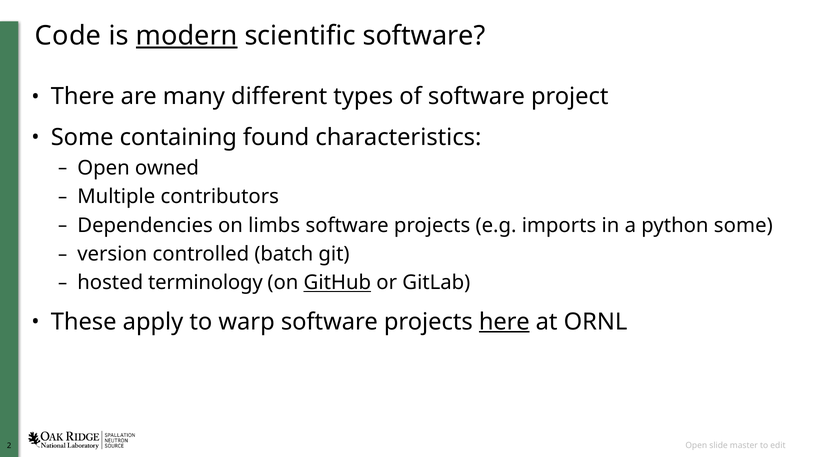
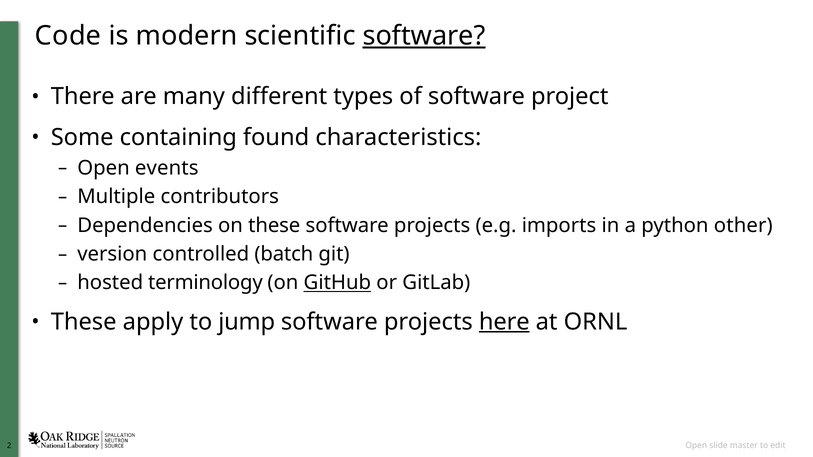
modern underline: present -> none
software at (424, 36) underline: none -> present
owned: owned -> events
on limbs: limbs -> these
python some: some -> other
warp: warp -> jump
